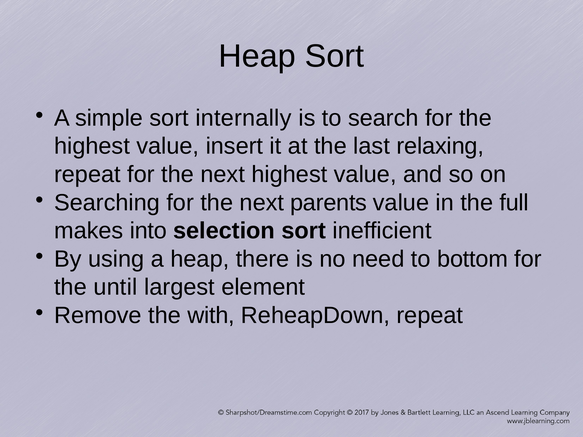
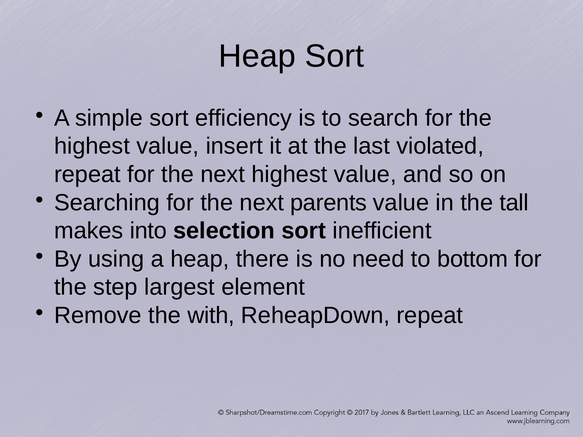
internally: internally -> efficiency
relaxing: relaxing -> violated
full: full -> tall
until: until -> step
